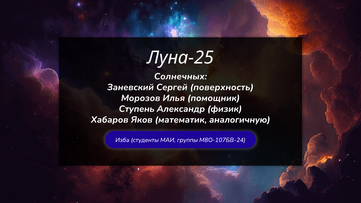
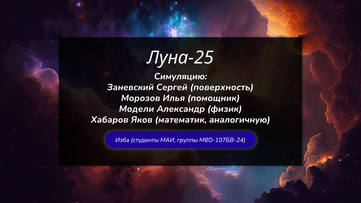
Солнечных: Солнечных -> Симуляцию
Ступень: Ступень -> Модели
